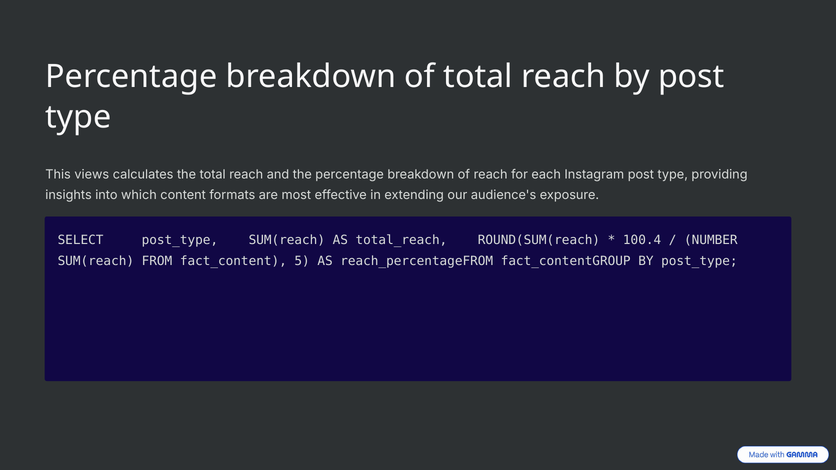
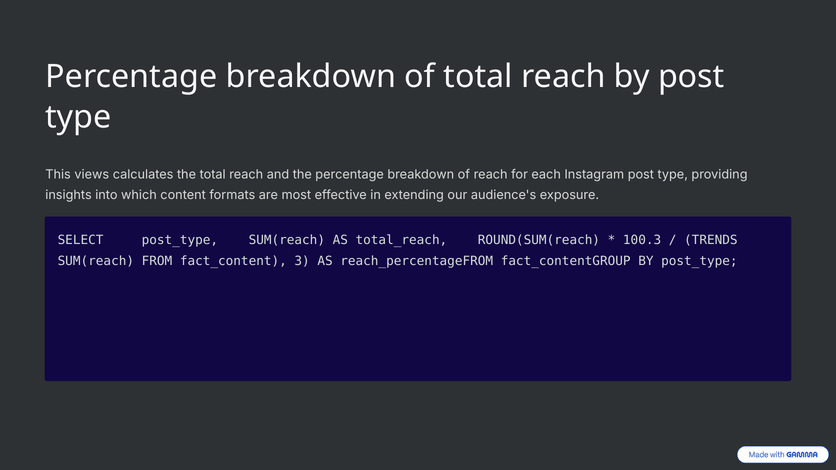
100.4: 100.4 -> 100.3
NUMBER: NUMBER -> TRENDS
5: 5 -> 3
